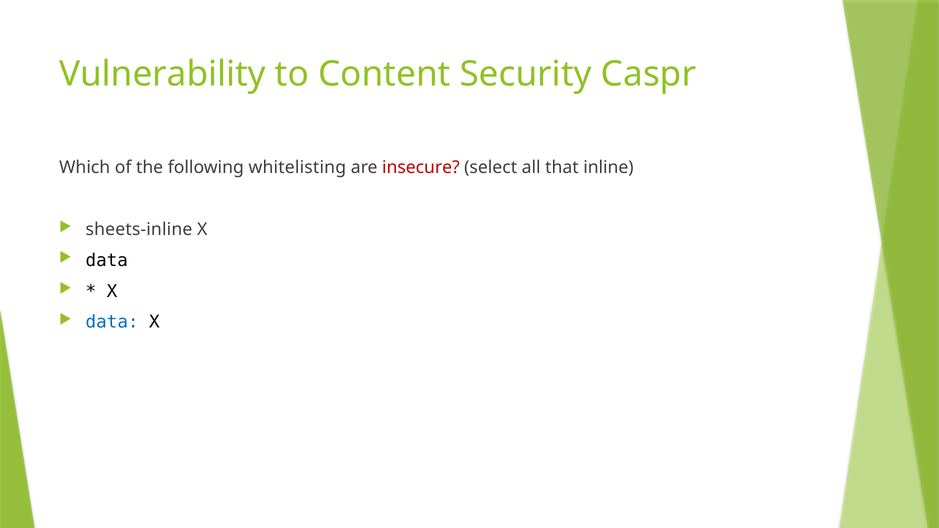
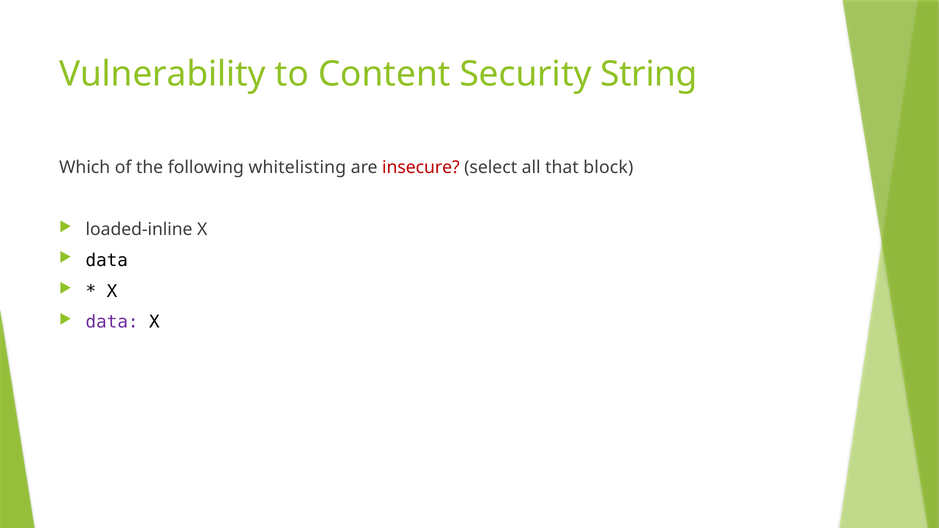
Caspr: Caspr -> String
inline: inline -> block
sheets-inline: sheets-inline -> loaded-inline
data at (112, 322) colour: blue -> purple
